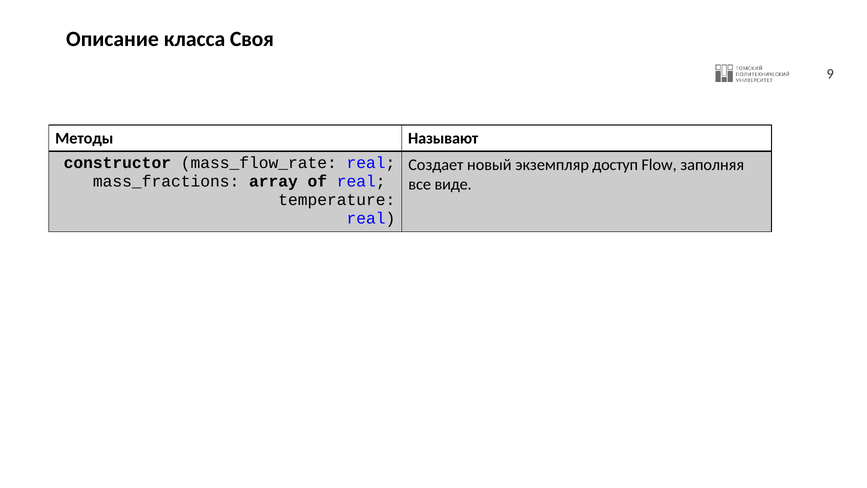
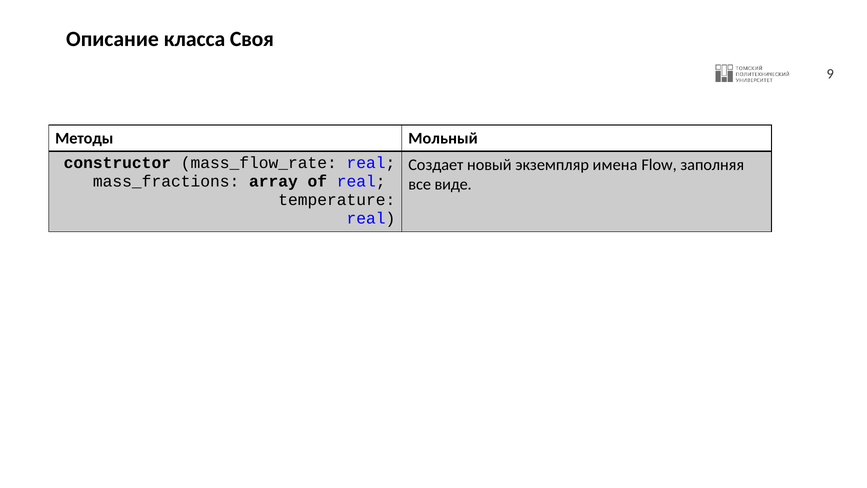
Называют: Называют -> Мольный
доступ: доступ -> имена
